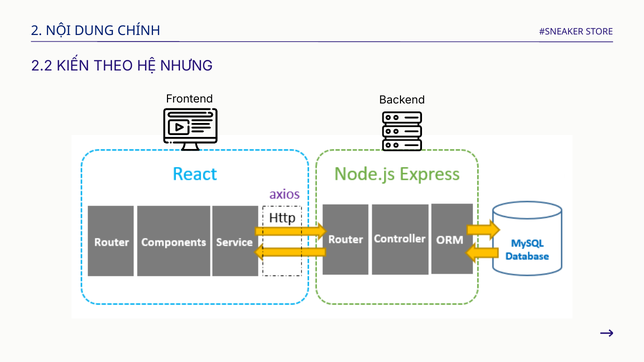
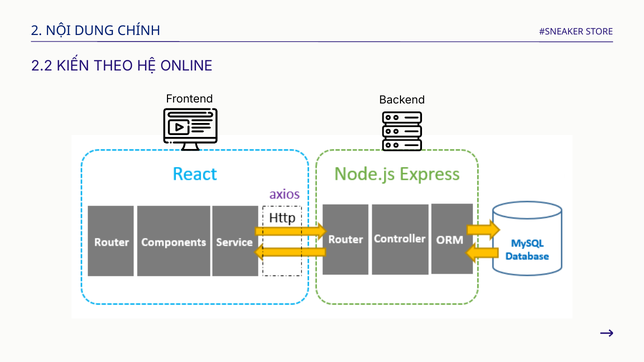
NHƯNG: NHƯNG -> ONLINE
